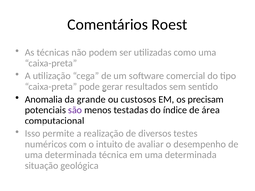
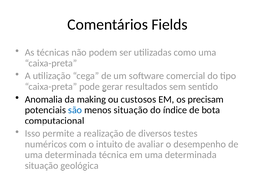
Roest: Roest -> Fields
grande: grande -> making
são colour: purple -> blue
menos testadas: testadas -> situação
área: área -> bota
